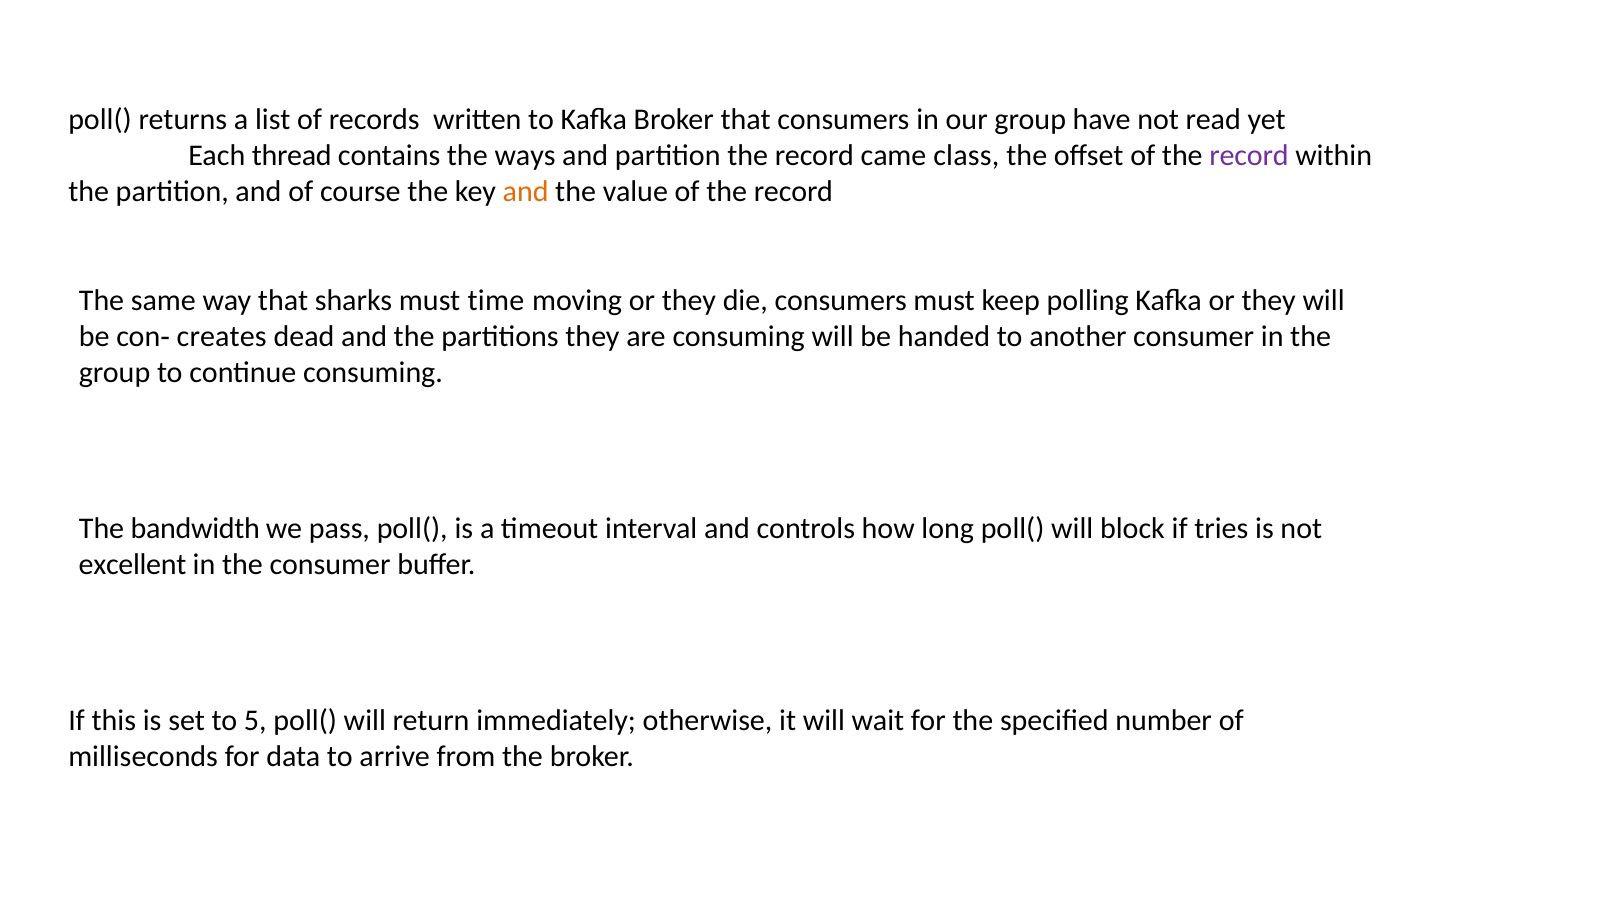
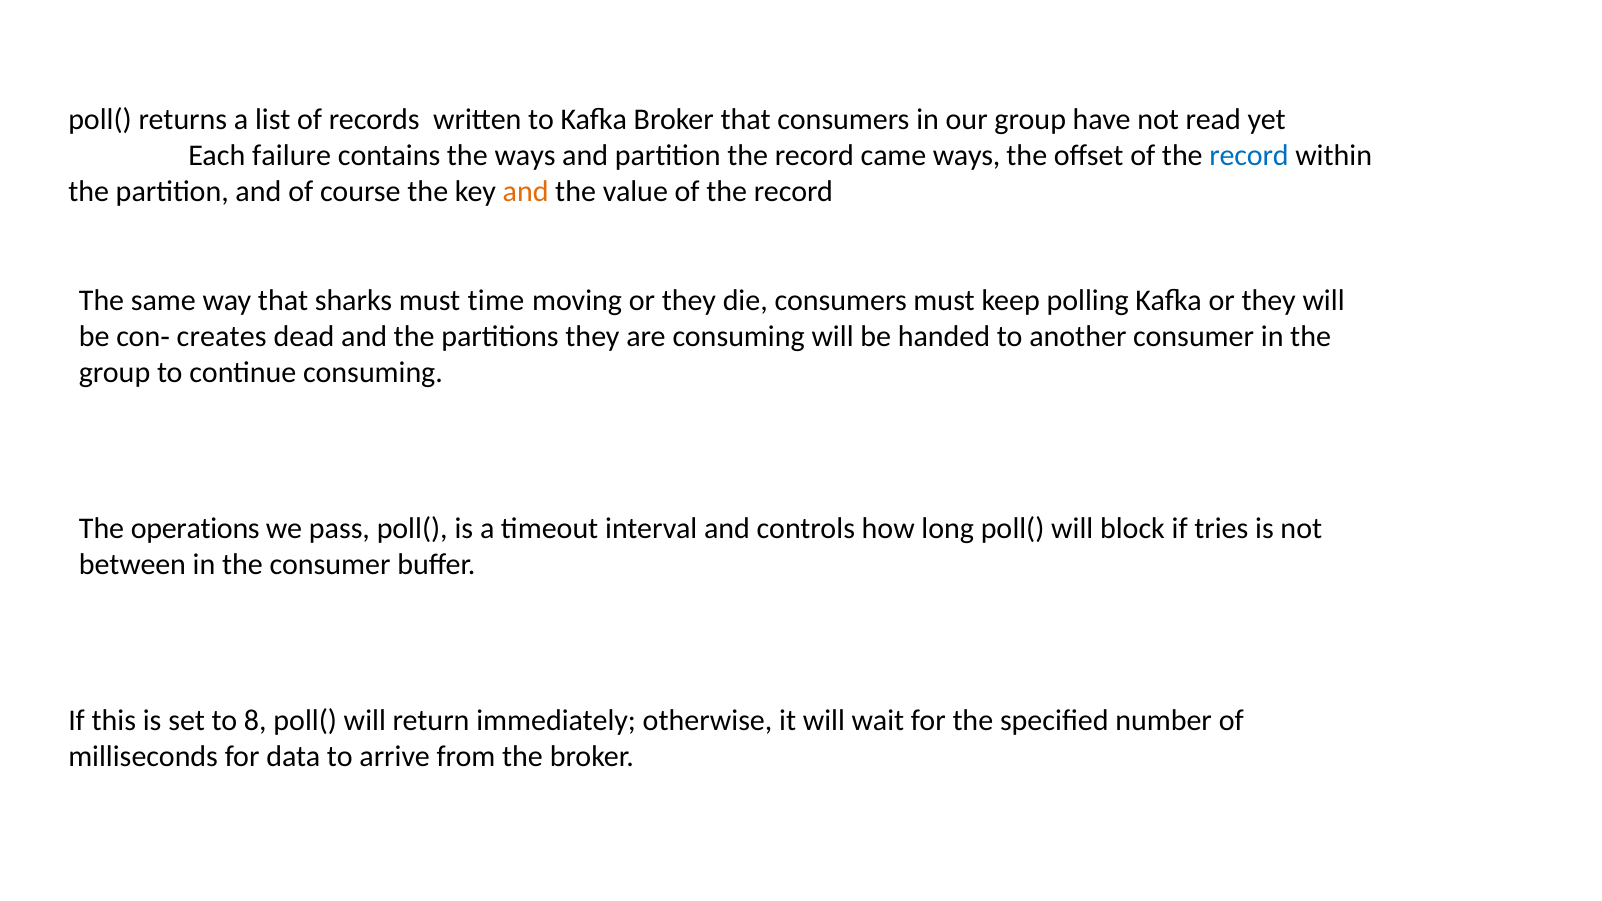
thread: thread -> failure
came class: class -> ways
record at (1249, 156) colour: purple -> blue
bandwidth: bandwidth -> operations
excellent: excellent -> between
5: 5 -> 8
